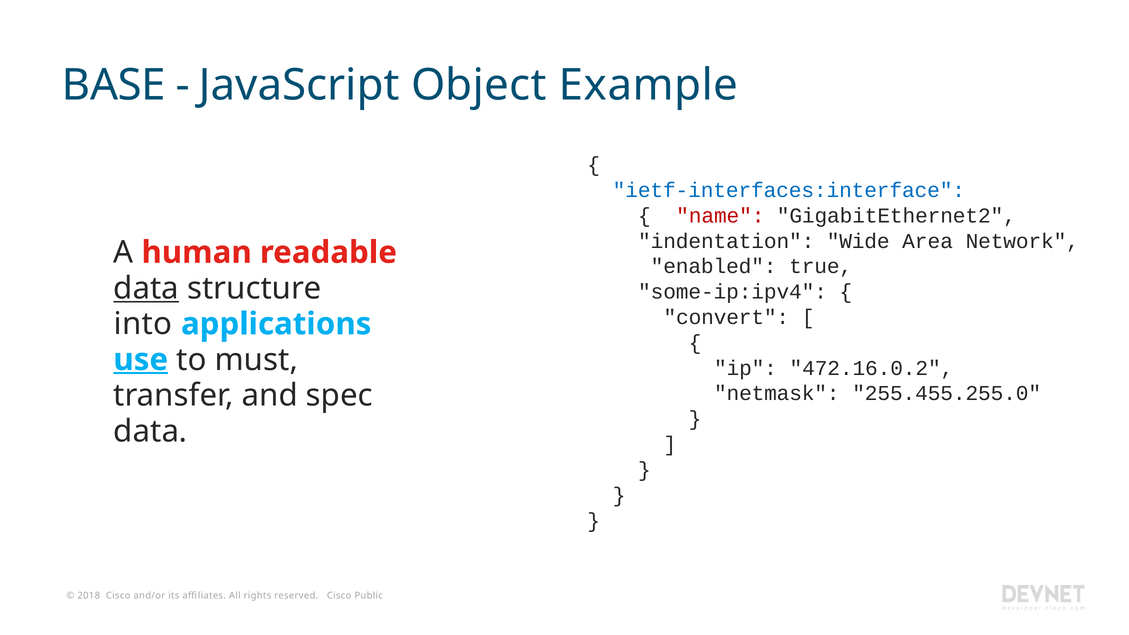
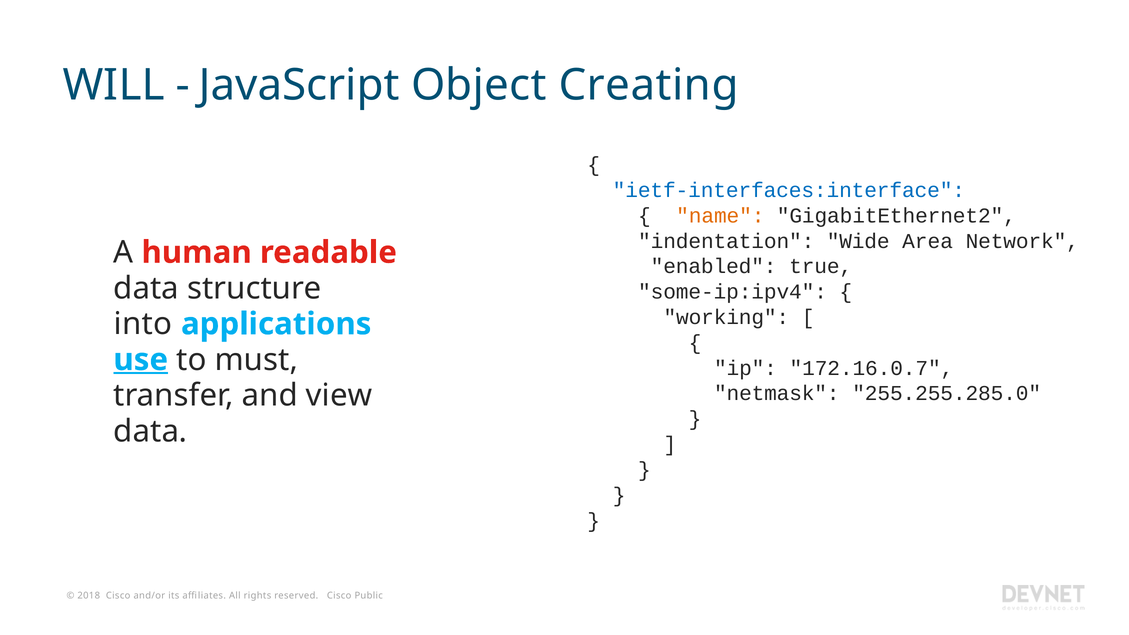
BASE: BASE -> WILL
Example: Example -> Creating
name colour: red -> orange
data at (146, 288) underline: present -> none
convert: convert -> working
472.16.0.2: 472.16.0.2 -> 172.16.0.7
255.455.255.0: 255.455.255.0 -> 255.255.285.0
spec: spec -> view
